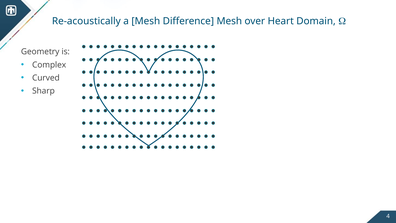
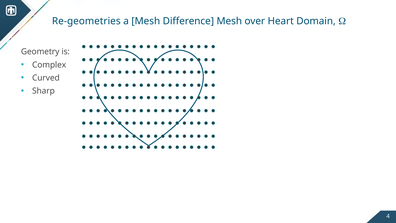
Re-acoustically: Re-acoustically -> Re-geometries
